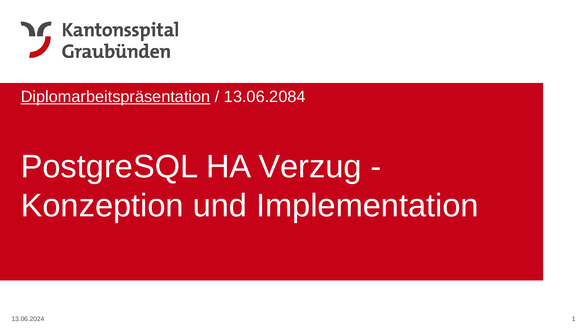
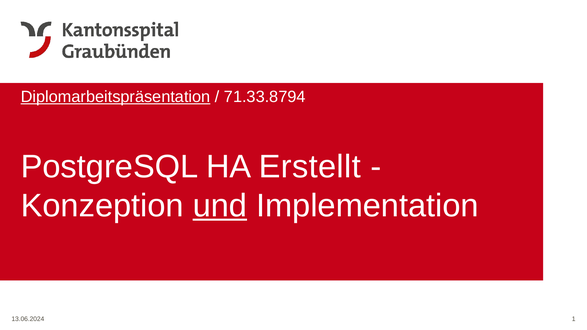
13.06.2084: 13.06.2084 -> 71.33.8794
Verzug: Verzug -> Erstellt
und underline: none -> present
